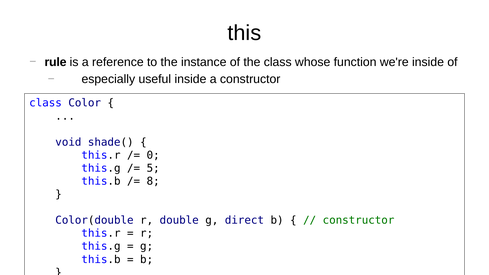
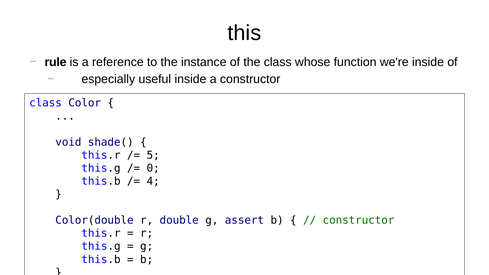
0: 0 -> 5
5: 5 -> 0
8: 8 -> 4
direct: direct -> assert
